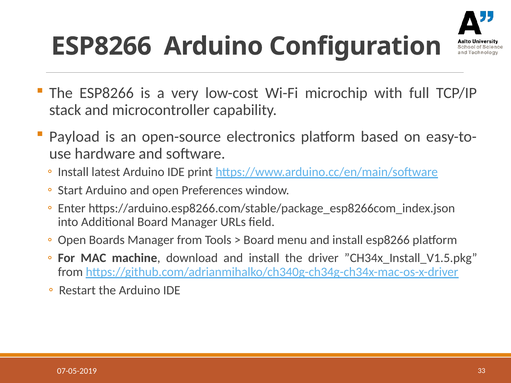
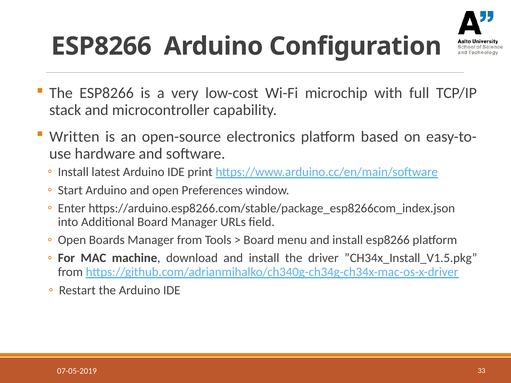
Payload: Payload -> Written
